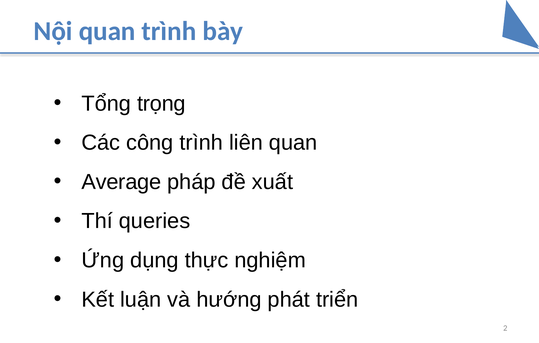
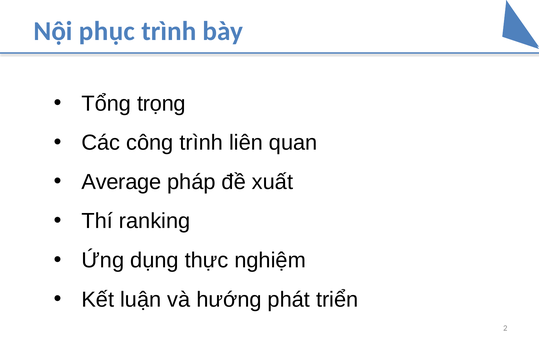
Nội quan: quan -> phục
queries: queries -> ranking
